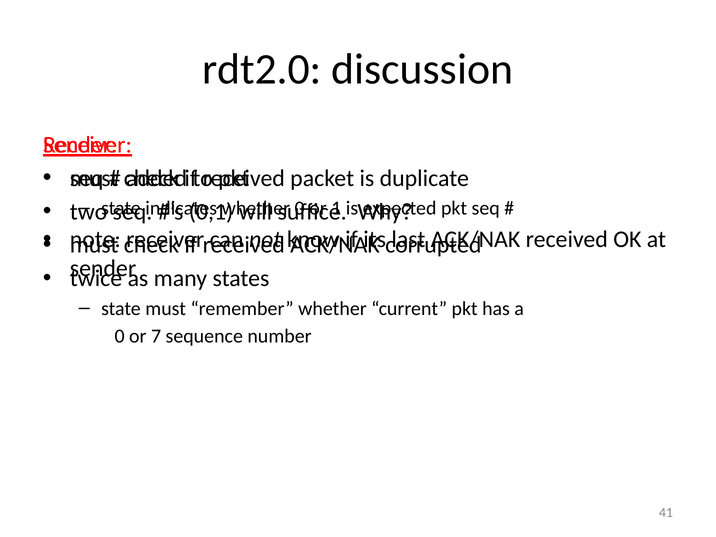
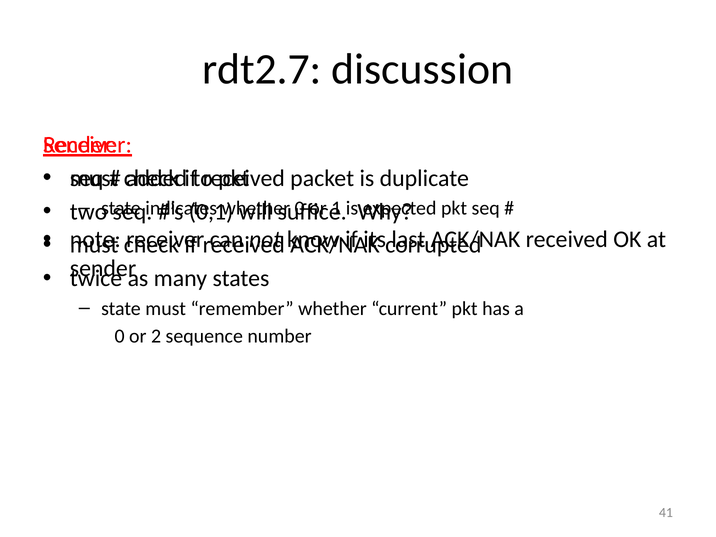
rdt2.0: rdt2.0 -> rdt2.7
7: 7 -> 2
